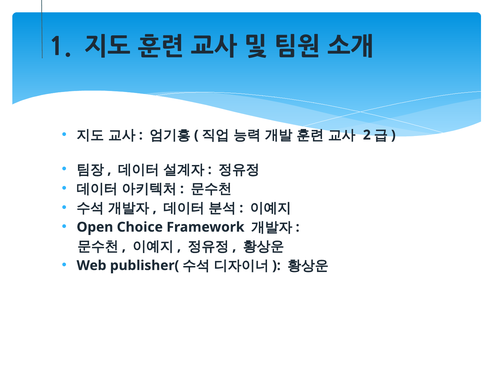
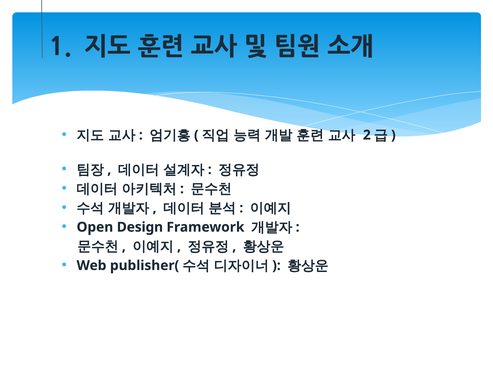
Choice: Choice -> Design
